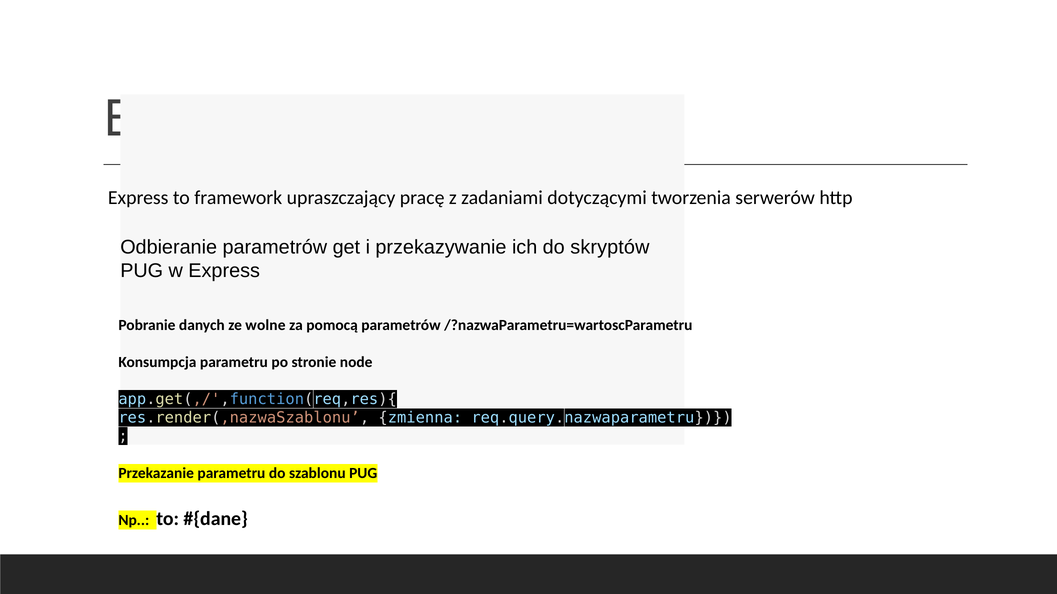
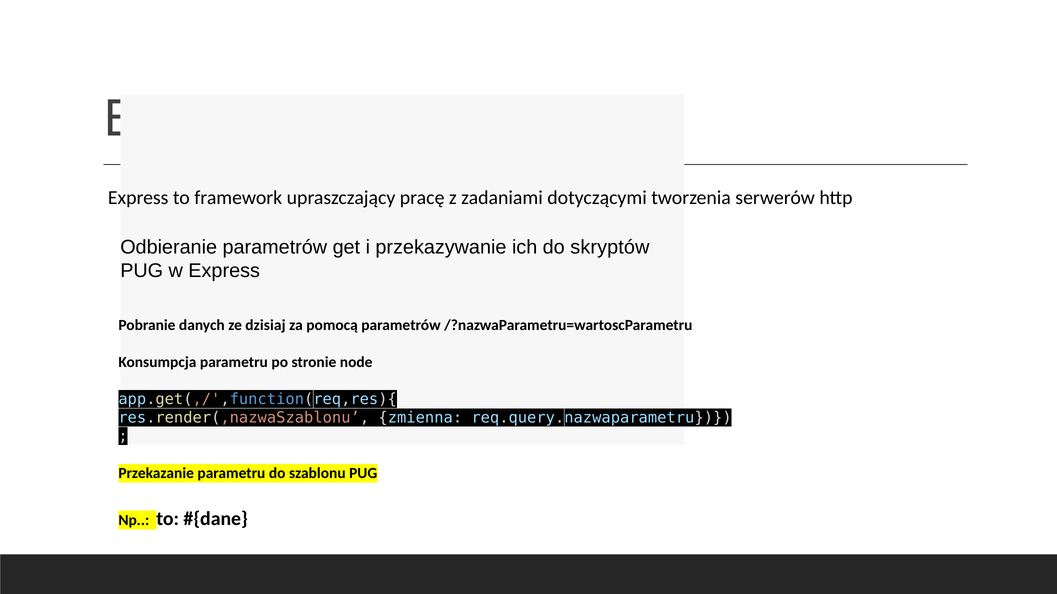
wolne: wolne -> dzisiaj
